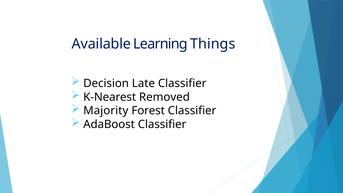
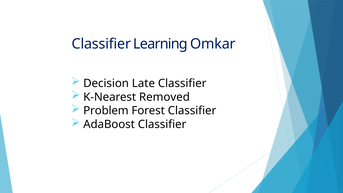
Available at (101, 44): Available -> Classifier
Things: Things -> Omkar
Majority: Majority -> Problem
